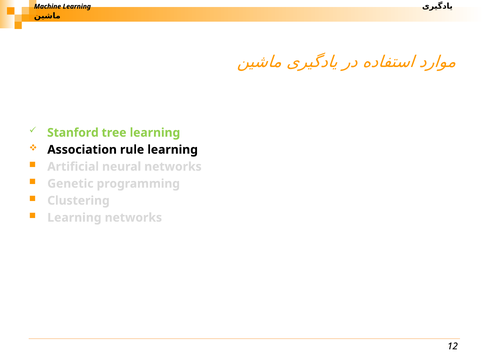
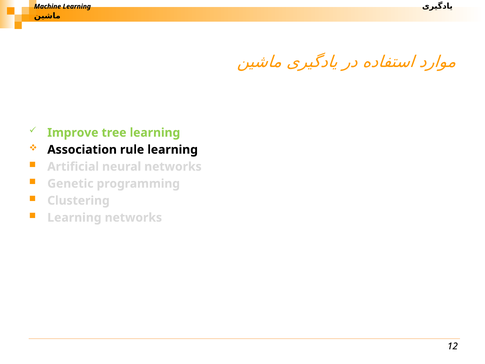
Stanford: Stanford -> Improve
